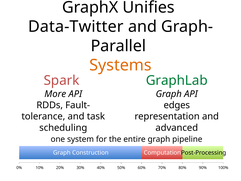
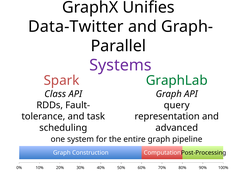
Systems colour: orange -> purple
More: More -> Class
edges: edges -> query
